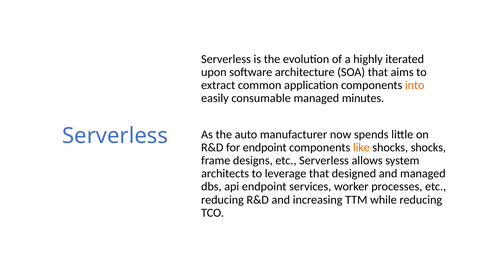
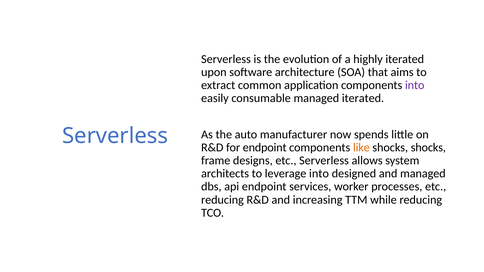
into at (415, 85) colour: orange -> purple
managed minutes: minutes -> iterated
leverage that: that -> into
